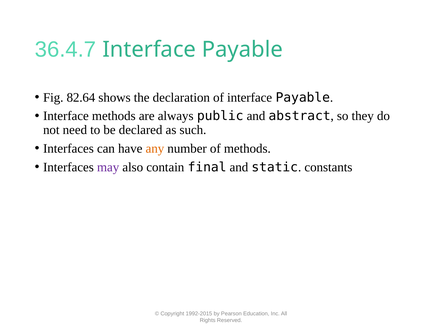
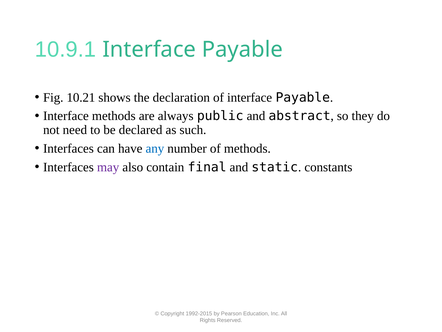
36.4.7: 36.4.7 -> 10.9.1
82.64: 82.64 -> 10.21
any colour: orange -> blue
